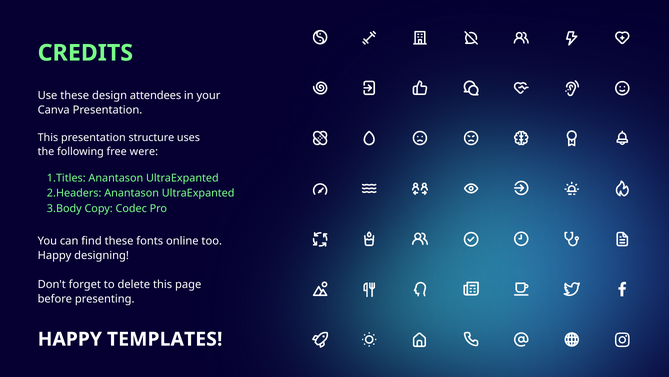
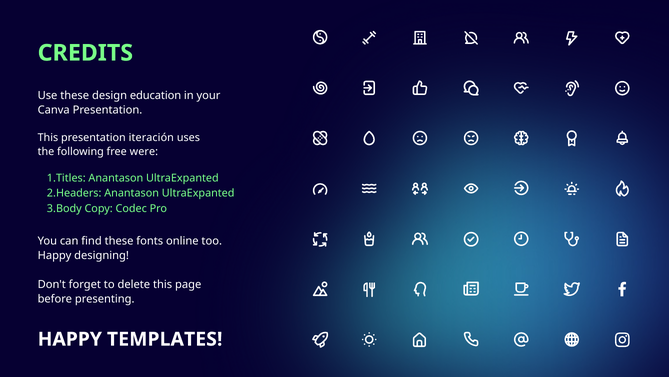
attendees: attendees -> education
structure: structure -> iteración
